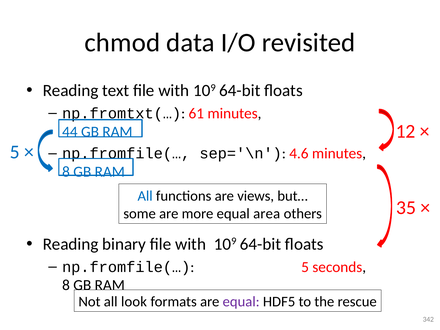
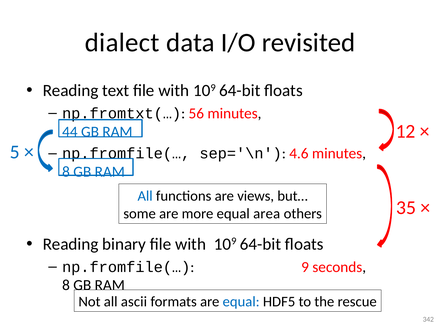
chmod: chmod -> dialect
61: 61 -> 56
np.fromfile(… 5: 5 -> 9
look: look -> ascii
equal at (241, 302) colour: purple -> blue
